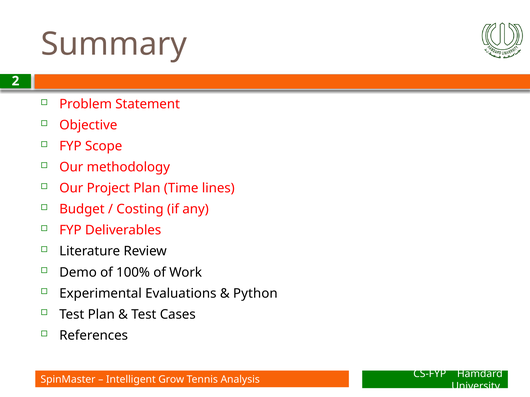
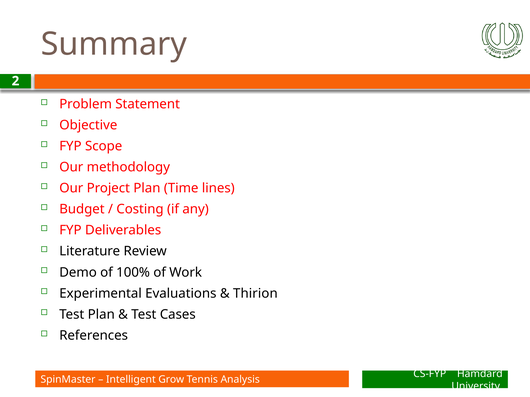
Python: Python -> Thirion
